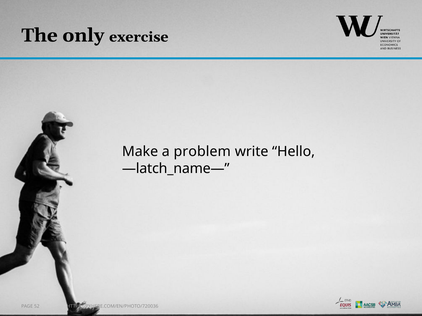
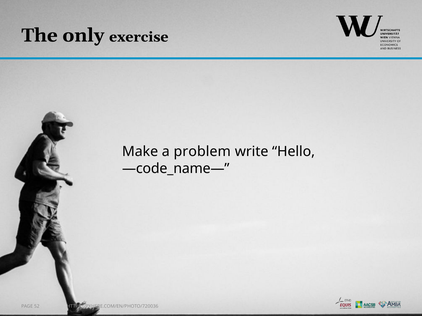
—latch_name—: —latch_name— -> —code_name—
